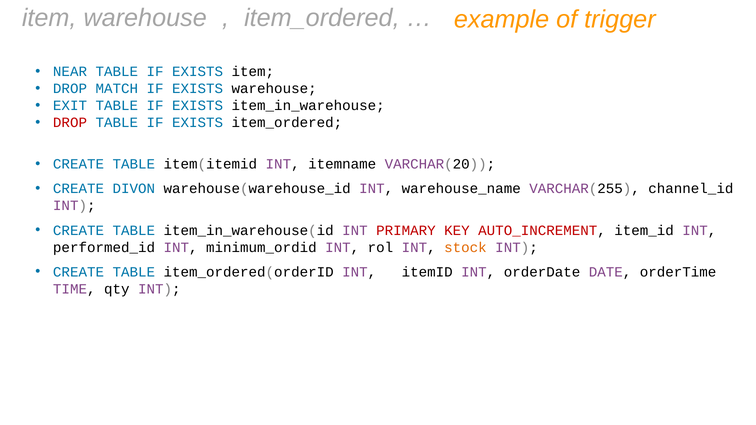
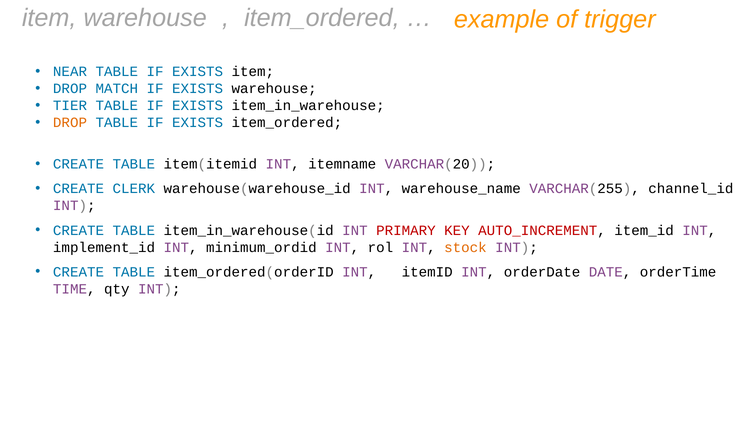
EXIT: EXIT -> TIER
DROP at (70, 123) colour: red -> orange
DIVON: DIVON -> CLERK
performed_id: performed_id -> implement_id
